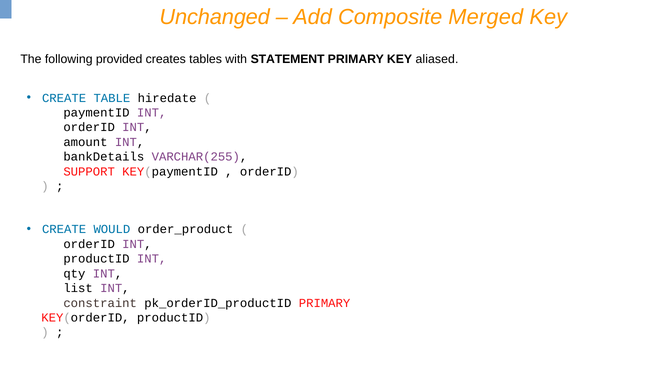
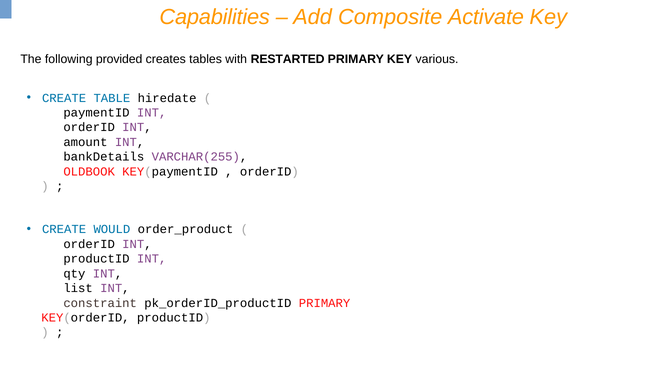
Unchanged: Unchanged -> Capabilities
Merged: Merged -> Activate
STATEMENT: STATEMENT -> RESTARTED
aliased: aliased -> various
SUPPORT: SUPPORT -> OLDBOOK
